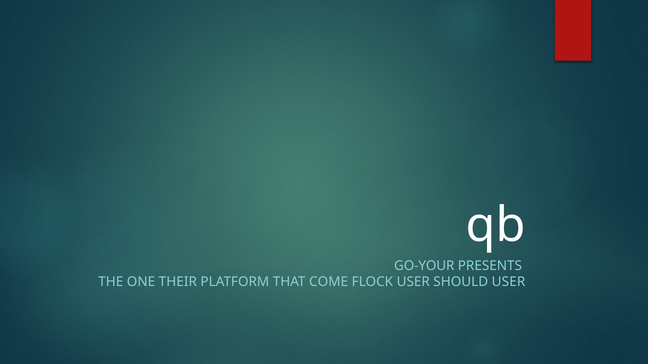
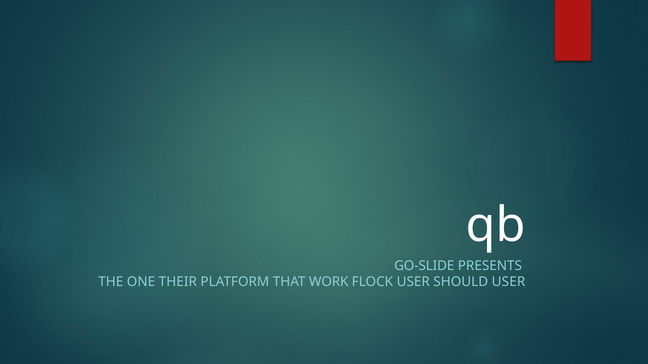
GO-YOUR: GO-YOUR -> GO-SLIDE
COME: COME -> WORK
